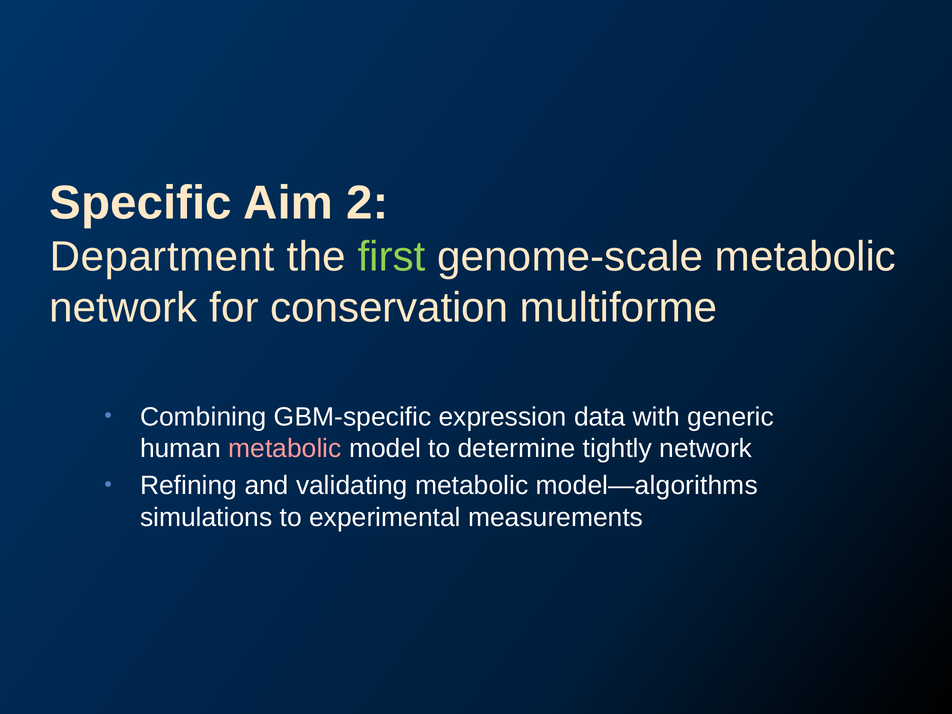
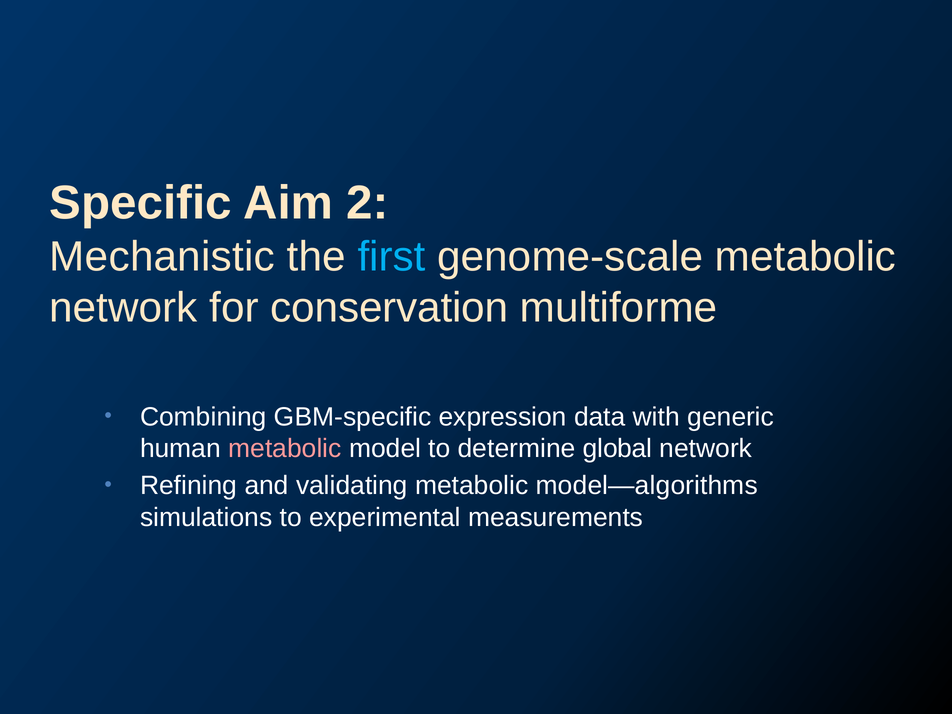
Department: Department -> Mechanistic
first colour: light green -> light blue
tightly: tightly -> global
